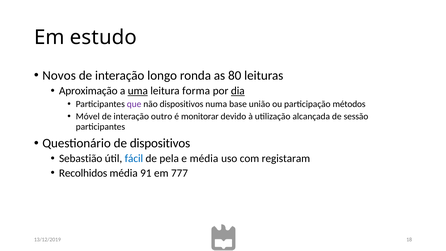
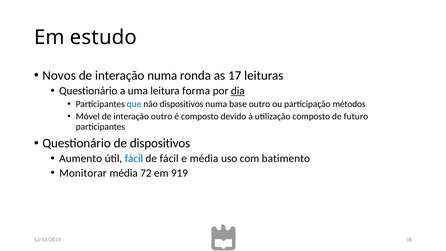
interação longo: longo -> numa
80: 80 -> 17
Aproximação at (88, 91): Aproximação -> Questionário
uma underline: present -> none
que colour: purple -> blue
base união: união -> outro
é monitorar: monitorar -> composto
utilização alcançada: alcançada -> composto
sessão: sessão -> futuro
Sebastião: Sebastião -> Aumento
de pela: pela -> fácil
registaram: registaram -> batimento
Recolhidos: Recolhidos -> Monitorar
91: 91 -> 72
777: 777 -> 919
